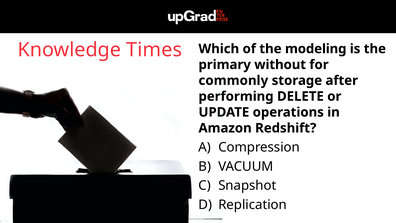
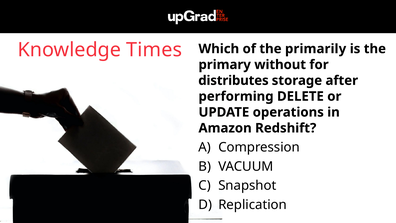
modeling: modeling -> primarily
commonly: commonly -> distributes
